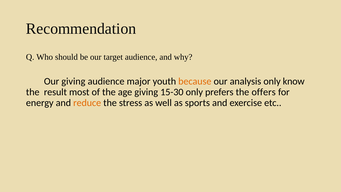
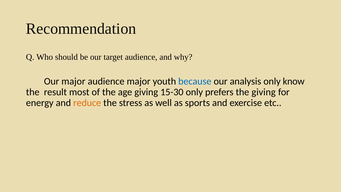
Our giving: giving -> major
because colour: orange -> blue
the offers: offers -> giving
